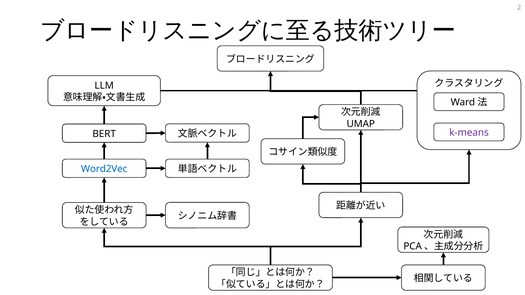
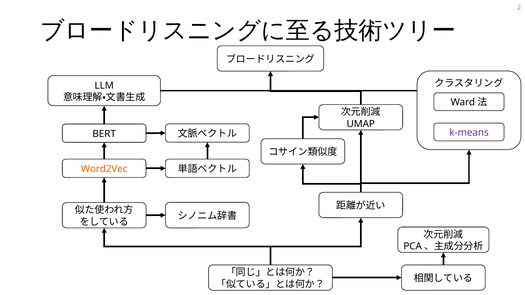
Word2Vec colour: blue -> orange
